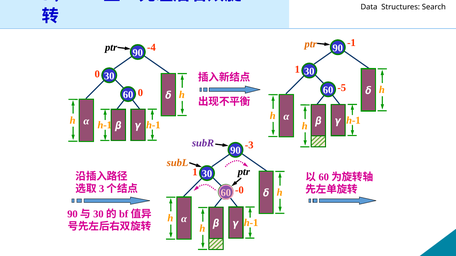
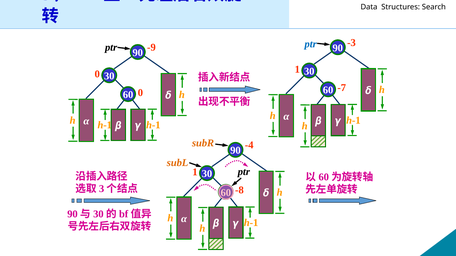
-1: -1 -> -3
ptr at (311, 44) colour: orange -> blue
-4: -4 -> -9
-5: -5 -> -7
subR colour: purple -> orange
-3: -3 -> -4
-0: -0 -> -8
